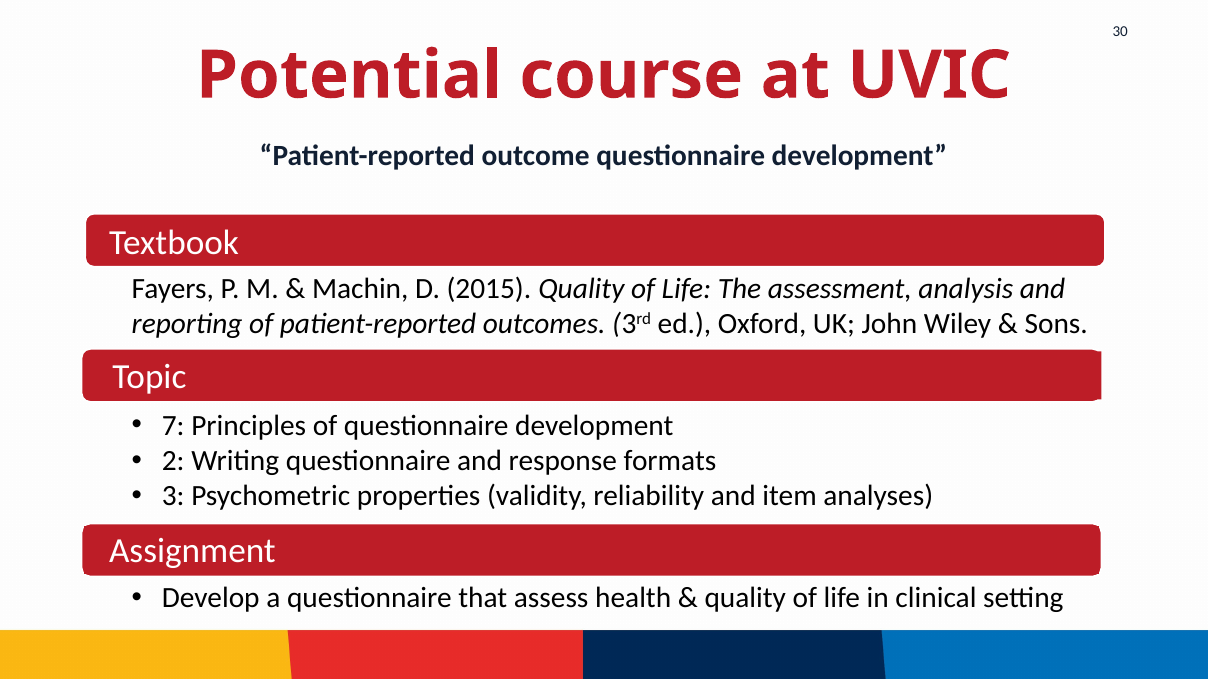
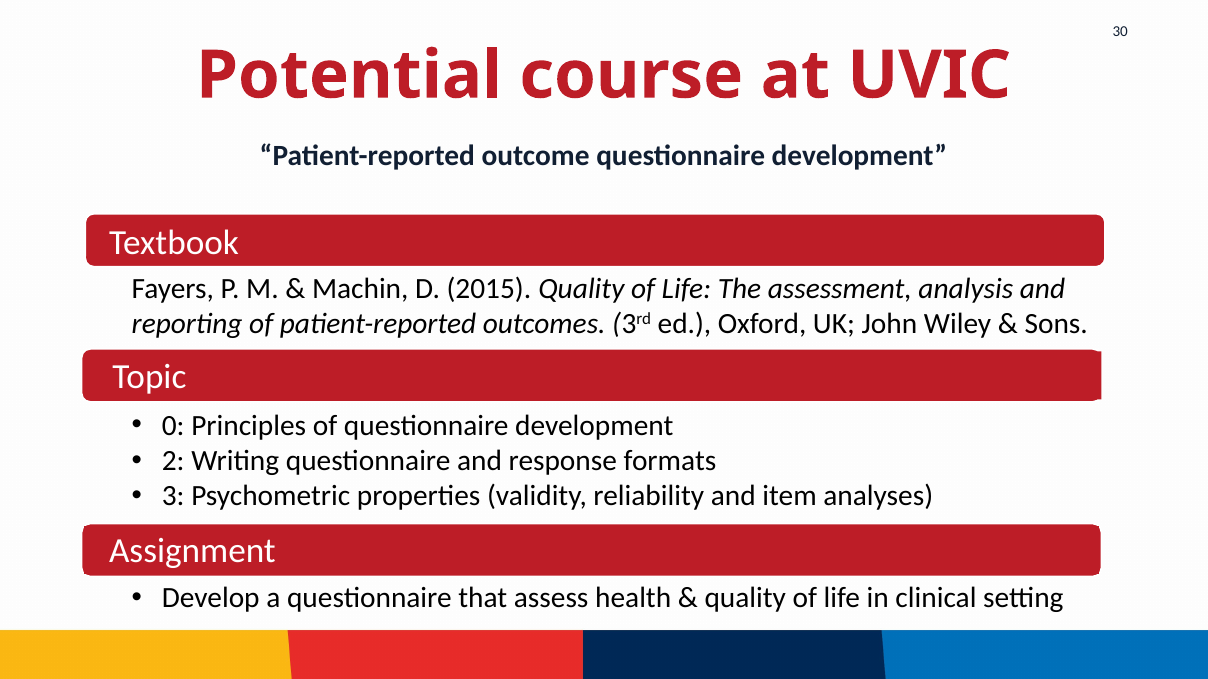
7: 7 -> 0
